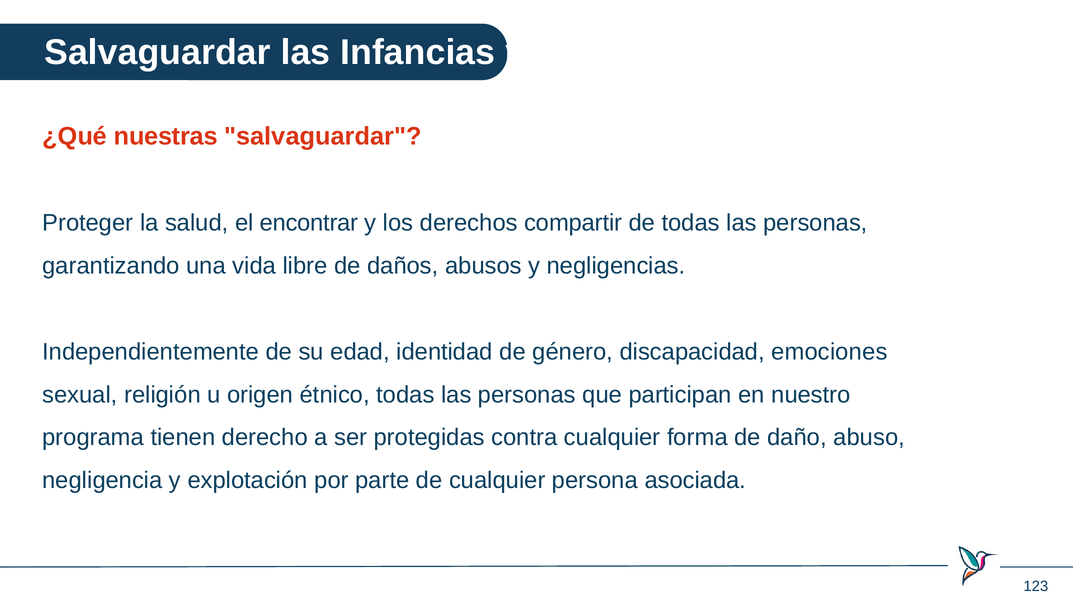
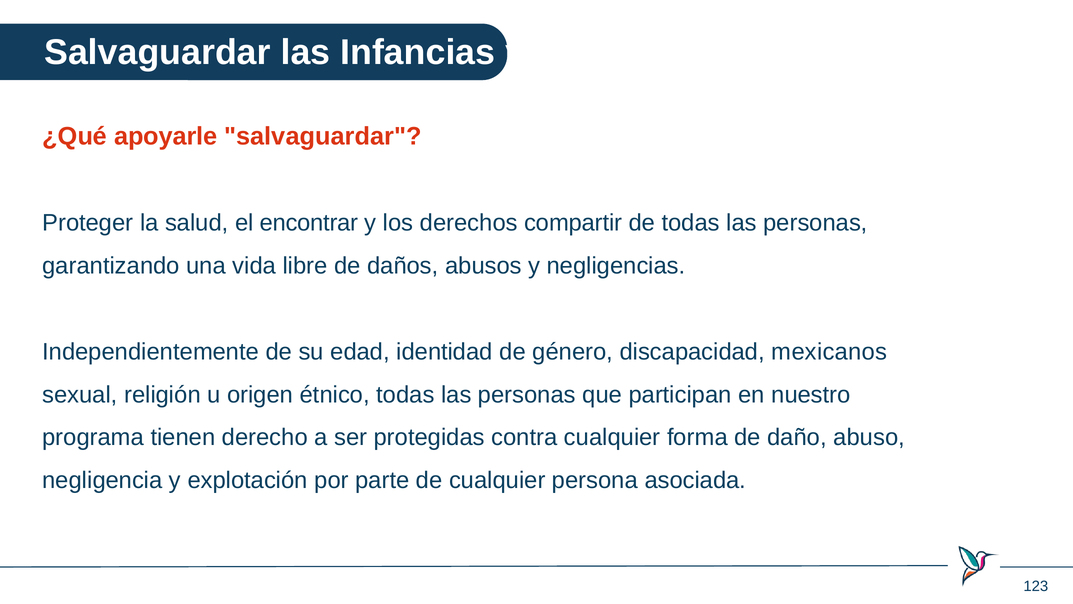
nuestras: nuestras -> apoyarle
emociones: emociones -> mexicanos
